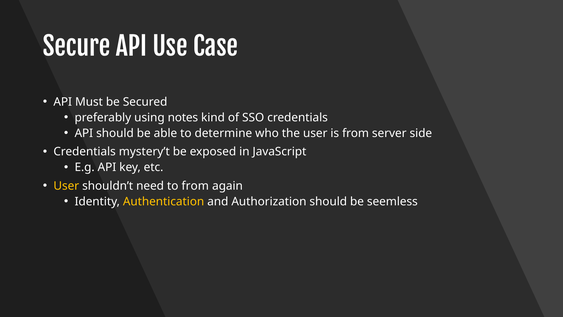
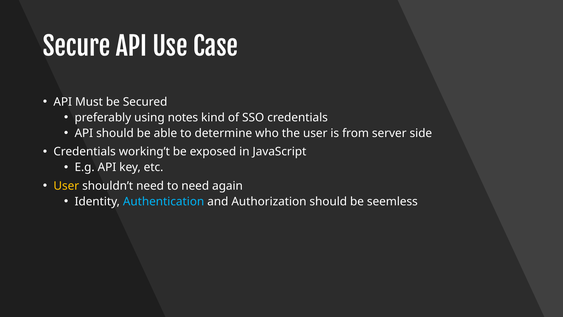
mystery’t: mystery’t -> working’t
to from: from -> need
Authentication colour: yellow -> light blue
